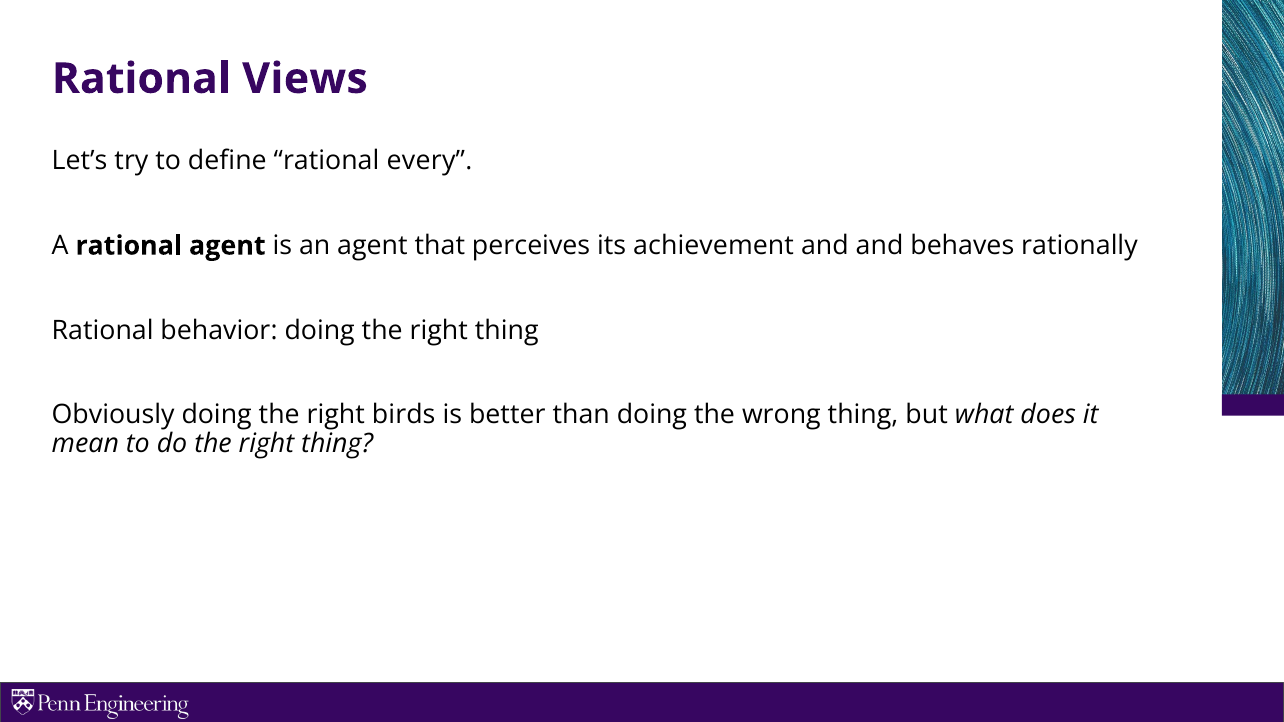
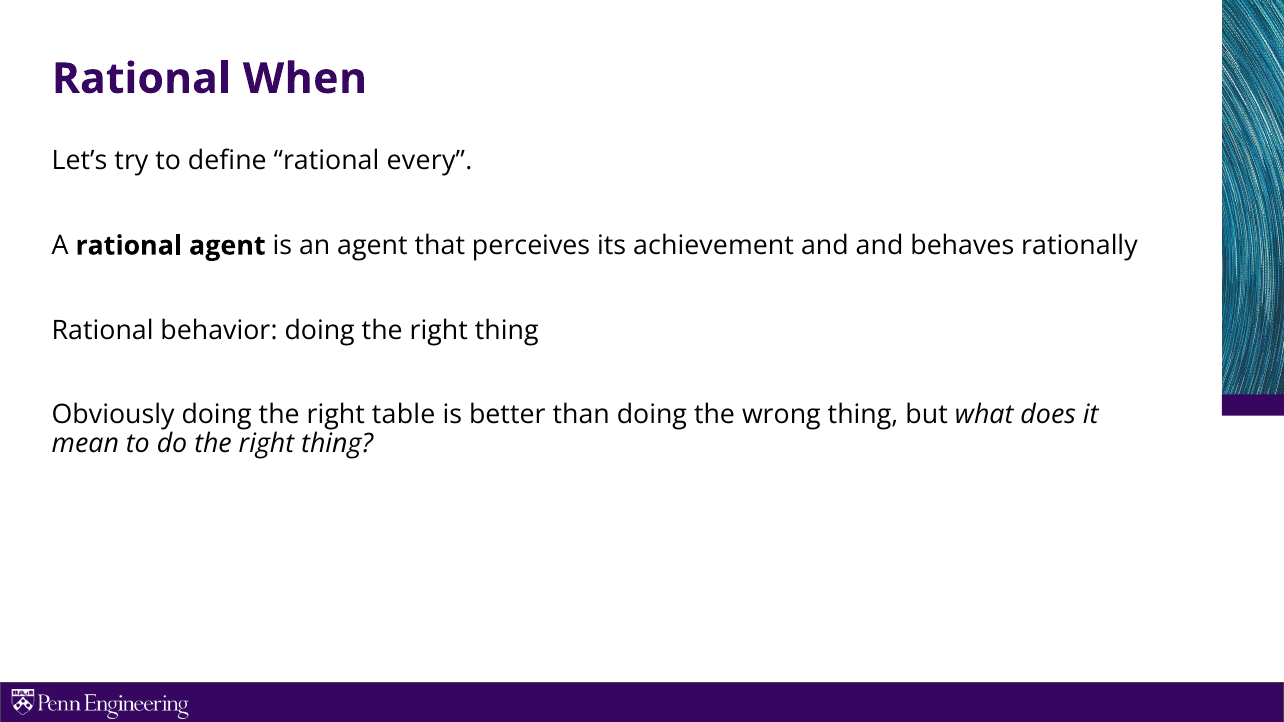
Views: Views -> When
birds: birds -> table
